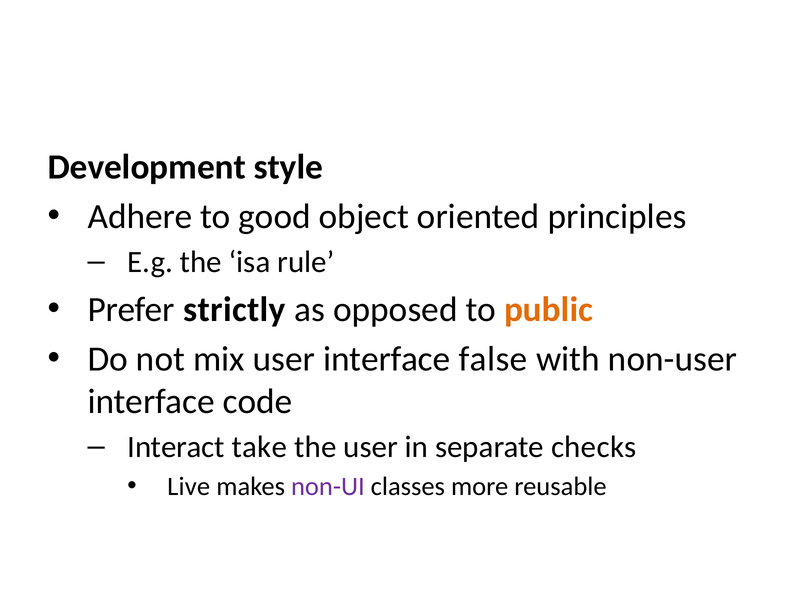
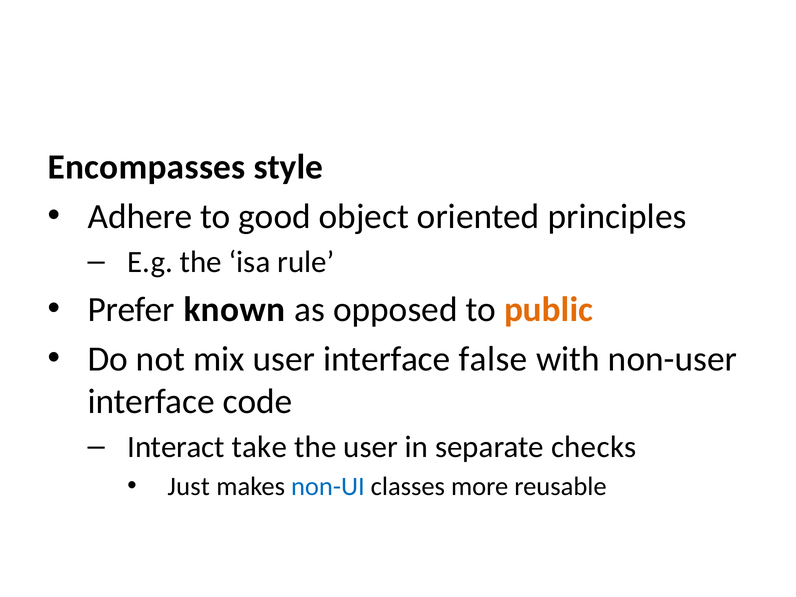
Development: Development -> Encompasses
strictly: strictly -> known
Live: Live -> Just
non-UI colour: purple -> blue
